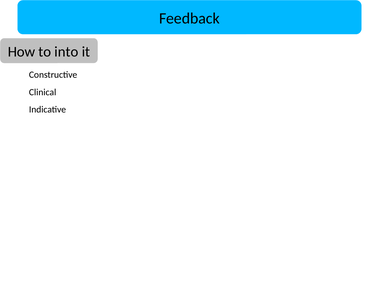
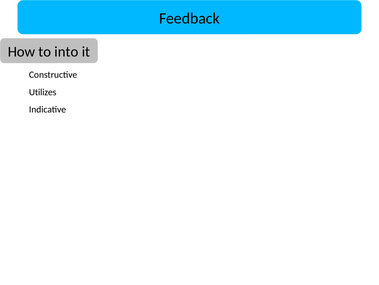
Clinical: Clinical -> Utilizes
